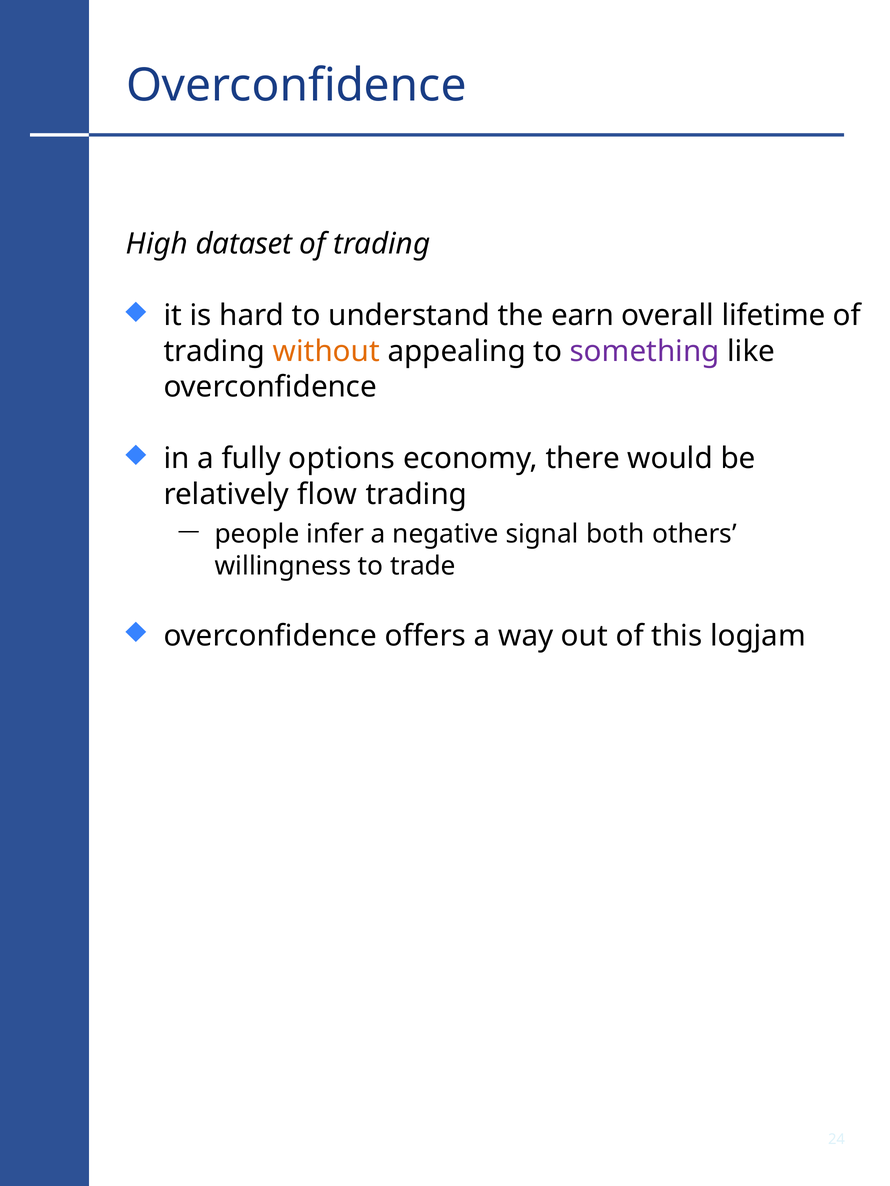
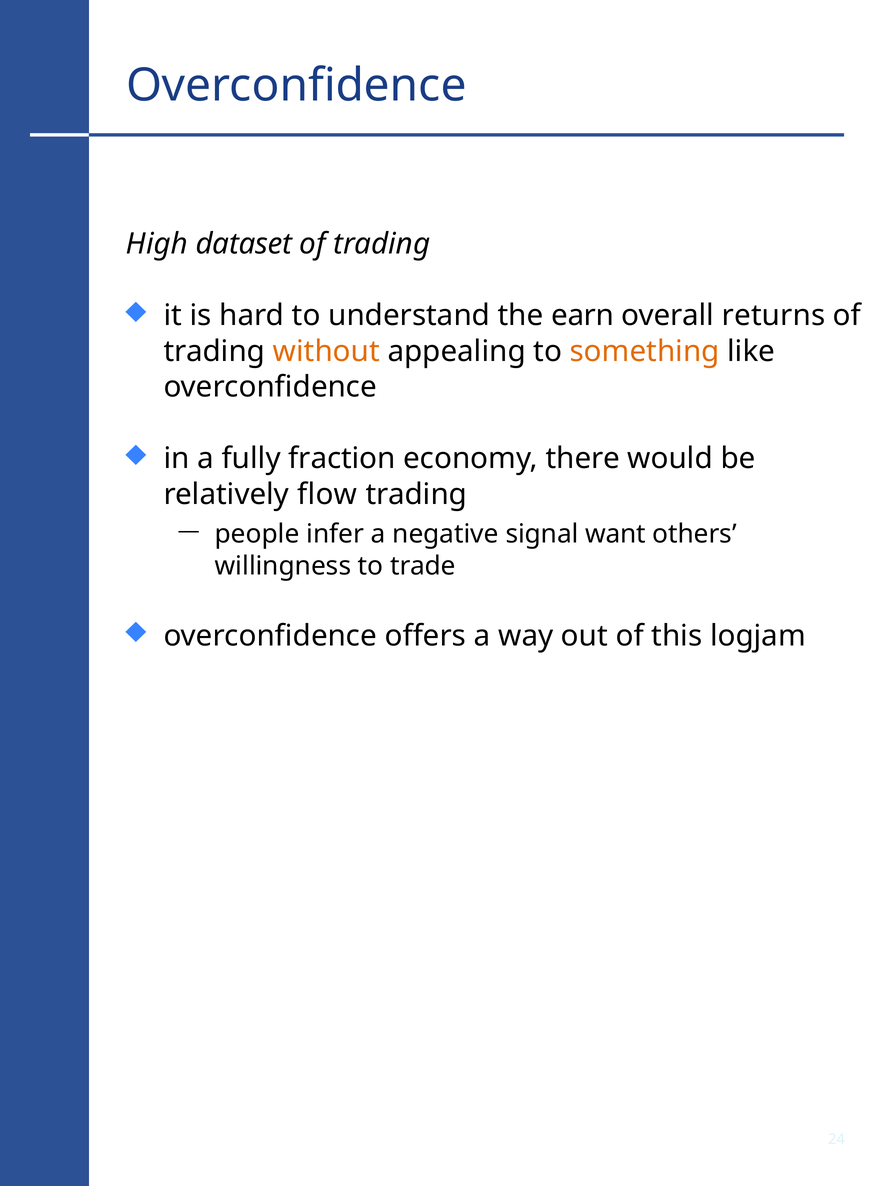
lifetime: lifetime -> returns
something colour: purple -> orange
options: options -> fraction
both: both -> want
